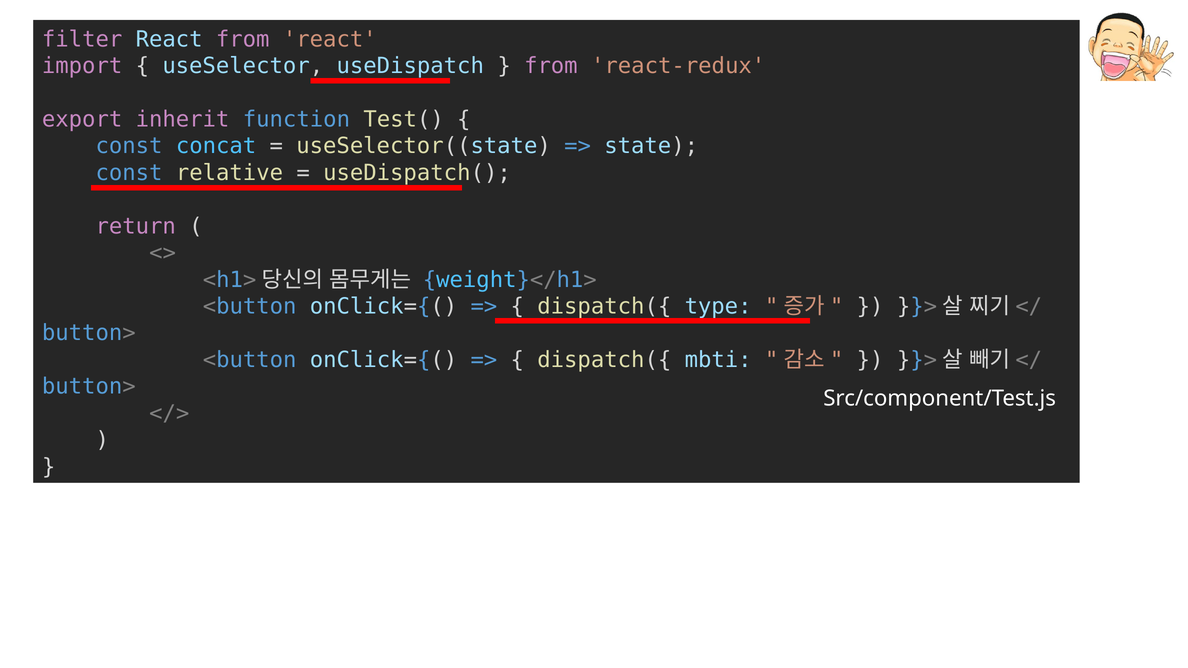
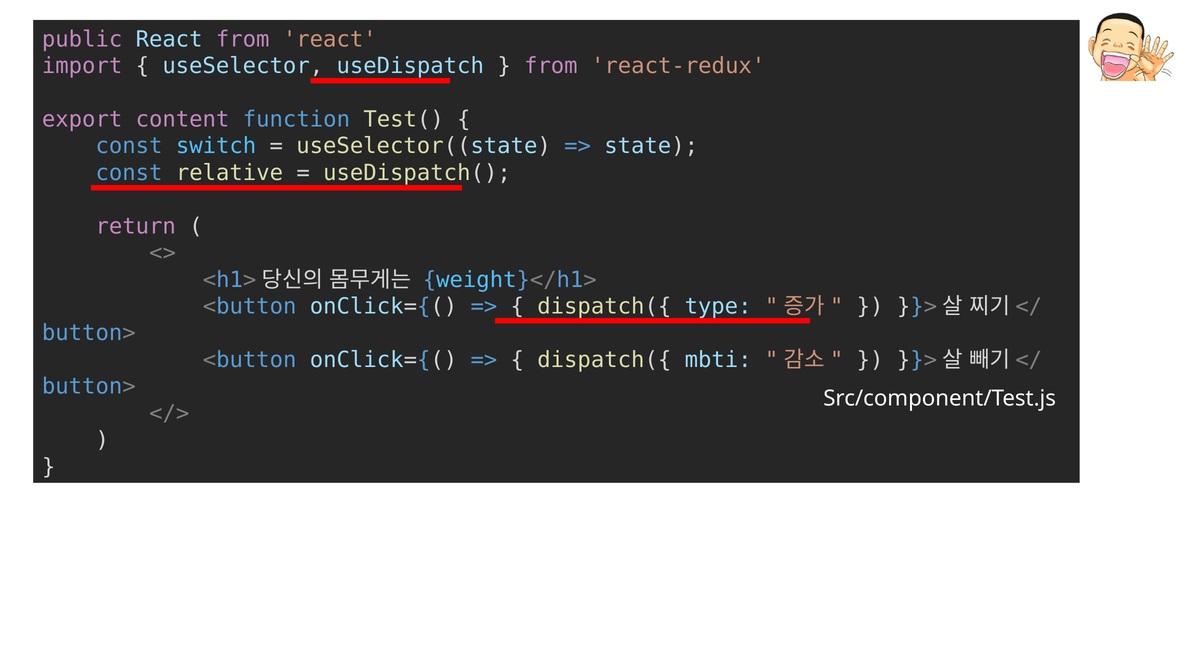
filter: filter -> public
inherit: inherit -> content
concat: concat -> switch
